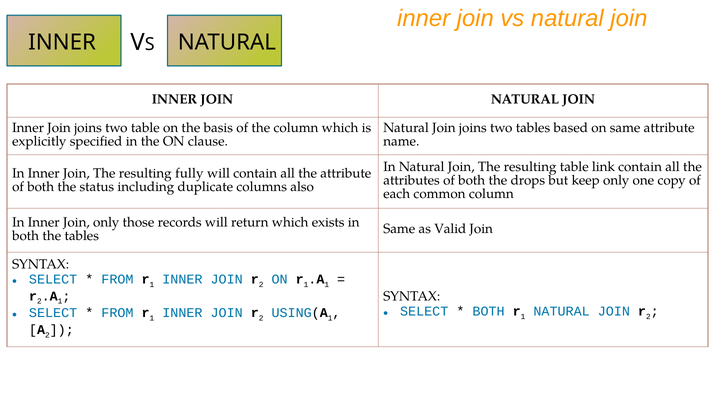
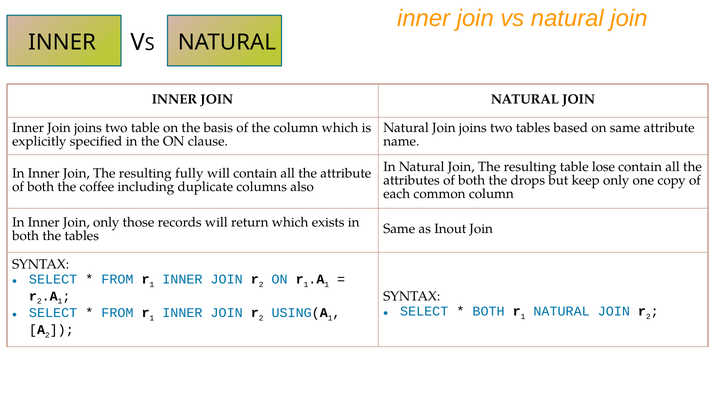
link: link -> lose
status: status -> coffee
Valid: Valid -> Inout
